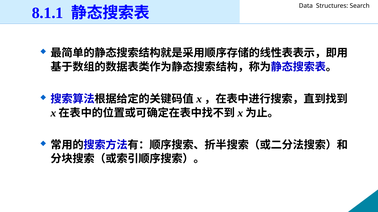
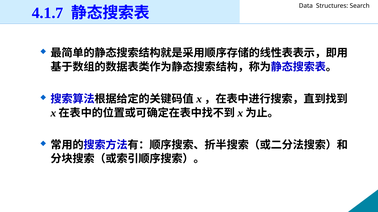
8.1.1: 8.1.1 -> 4.1.7
